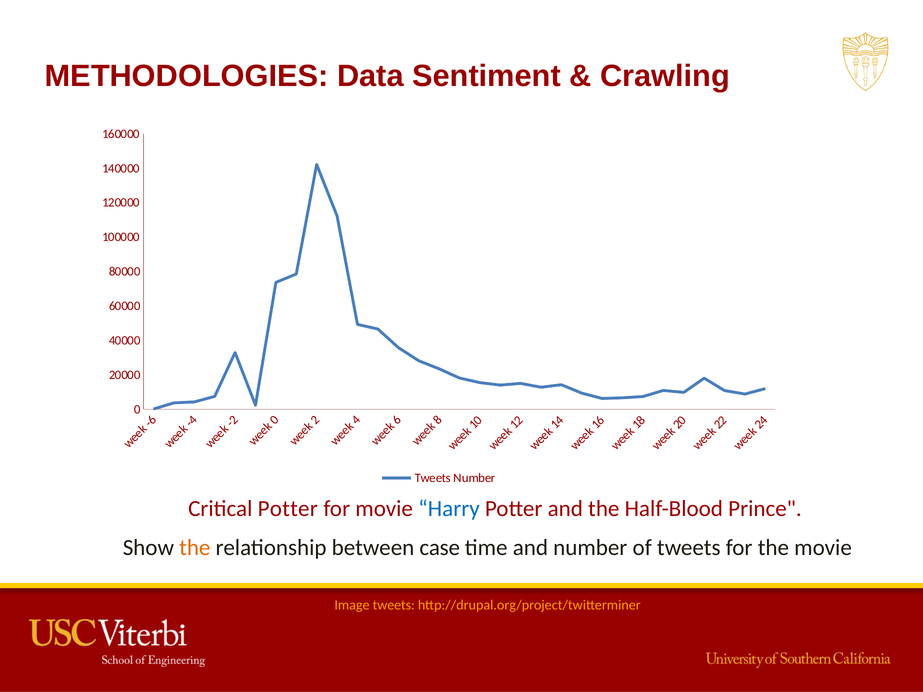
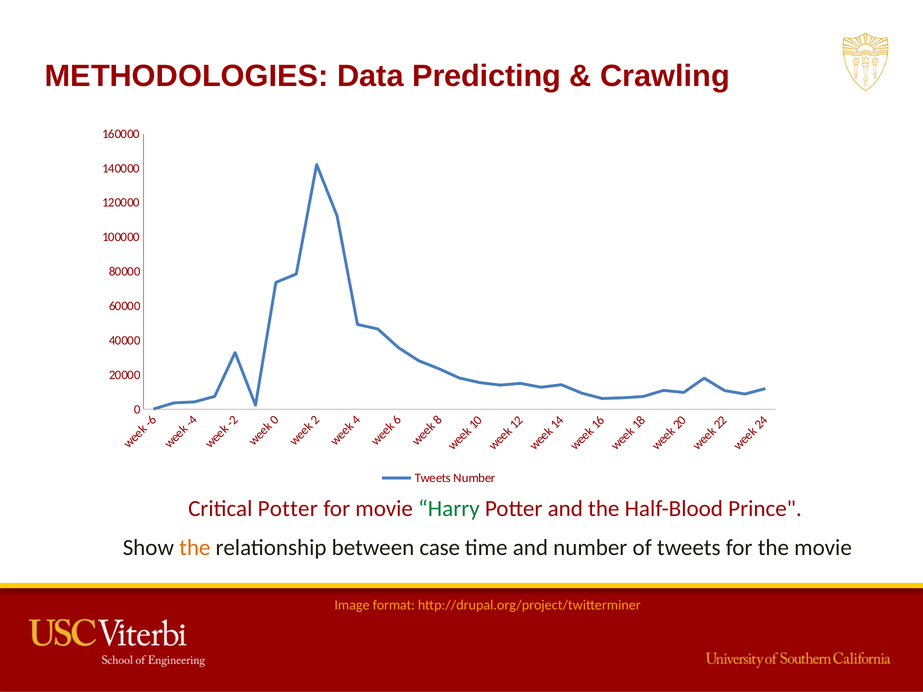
Sentiment: Sentiment -> Predicting
Harry colour: blue -> green
Image tweets: tweets -> format
